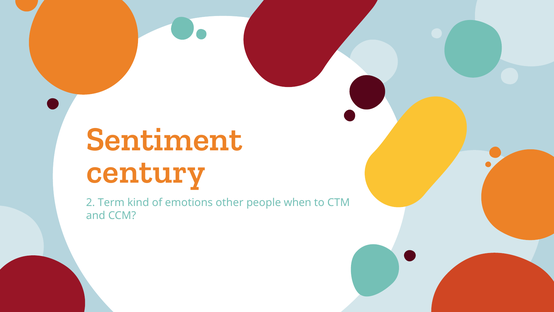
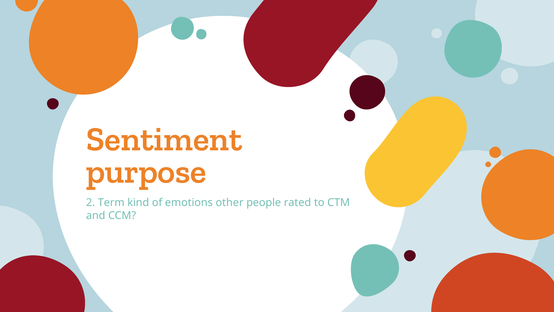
century: century -> purpose
when: when -> rated
